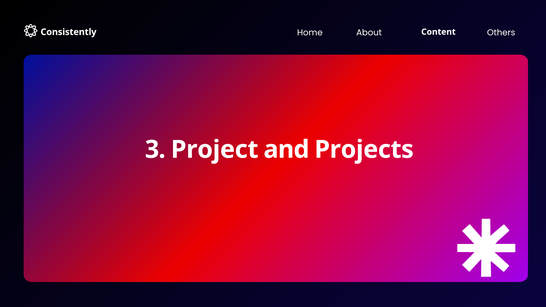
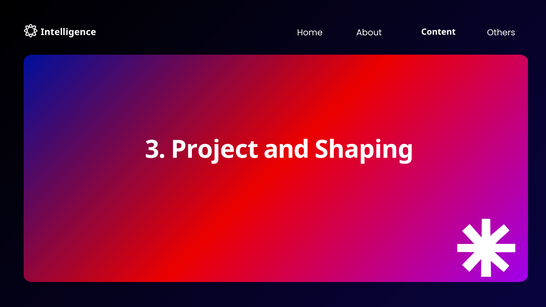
Consistently: Consistently -> Intelligence
Projects: Projects -> Shaping
